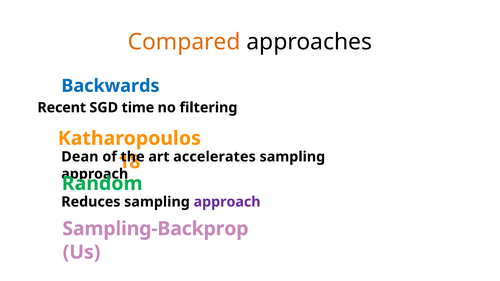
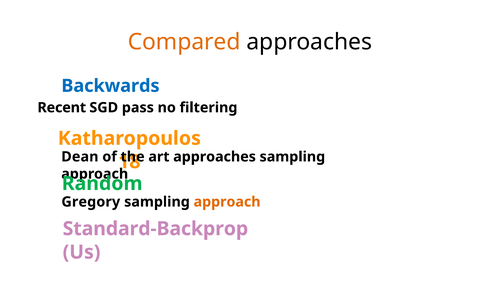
time: time -> pass
art accelerates: accelerates -> approaches
Reduces: Reduces -> Gregory
approach at (227, 202) colour: purple -> orange
Sampling-Backprop: Sampling-Backprop -> Standard-Backprop
